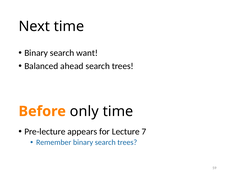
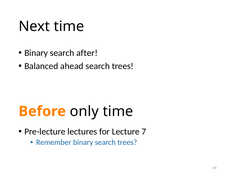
want: want -> after
appears: appears -> lectures
